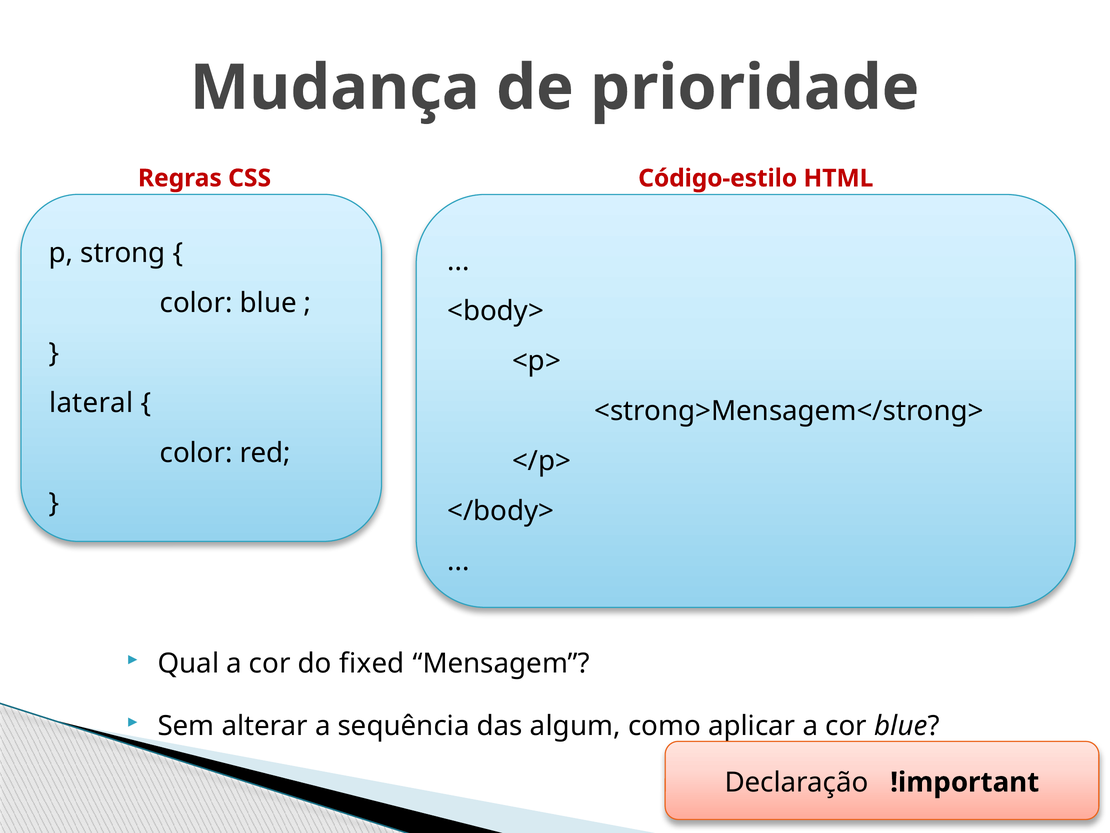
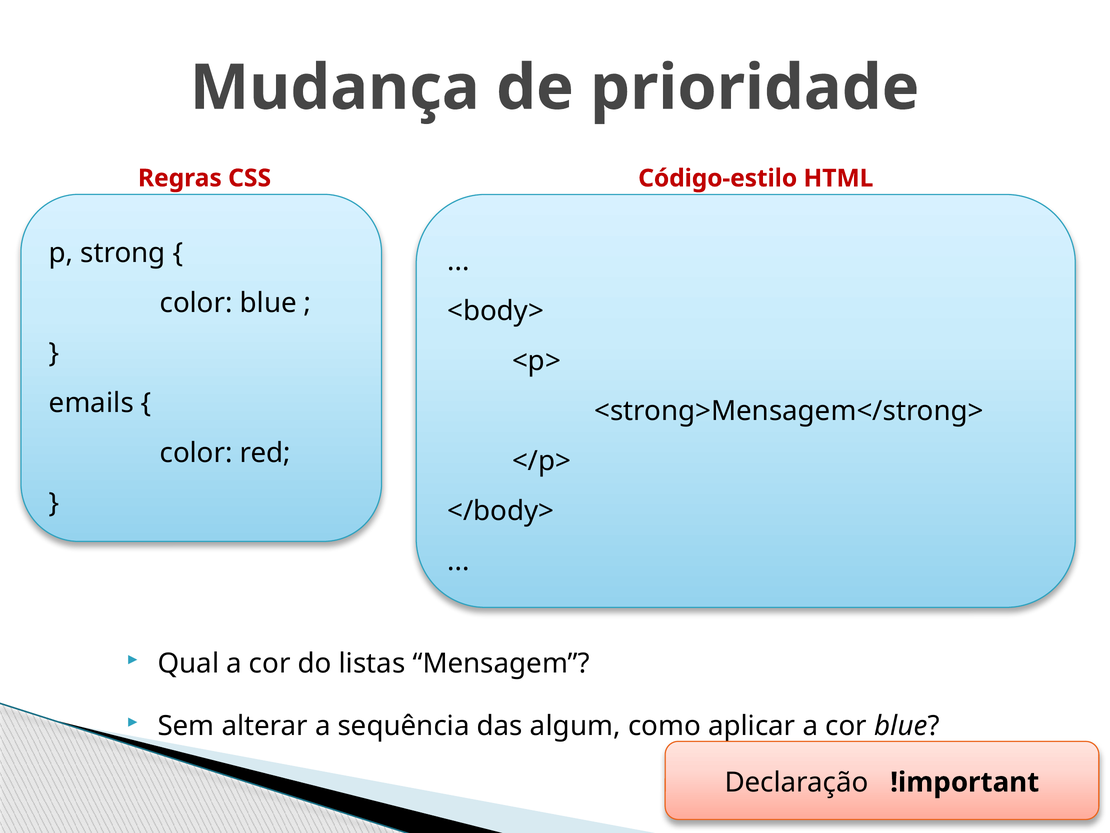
lateral: lateral -> emails
fixed: fixed -> listas
